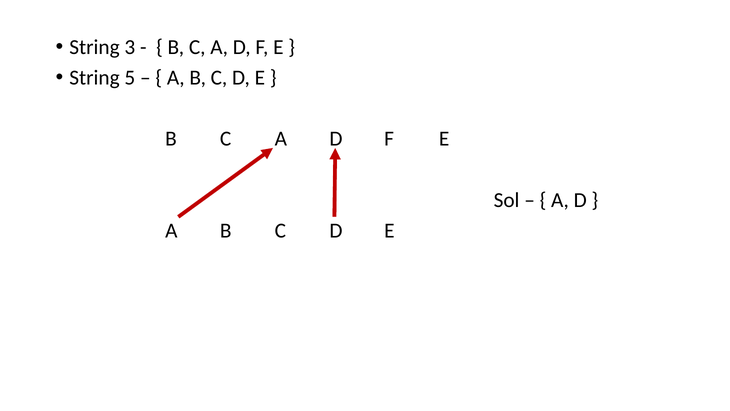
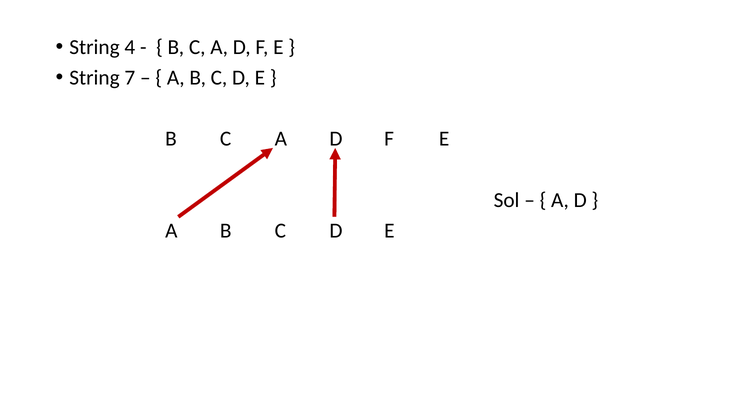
3: 3 -> 4
5: 5 -> 7
